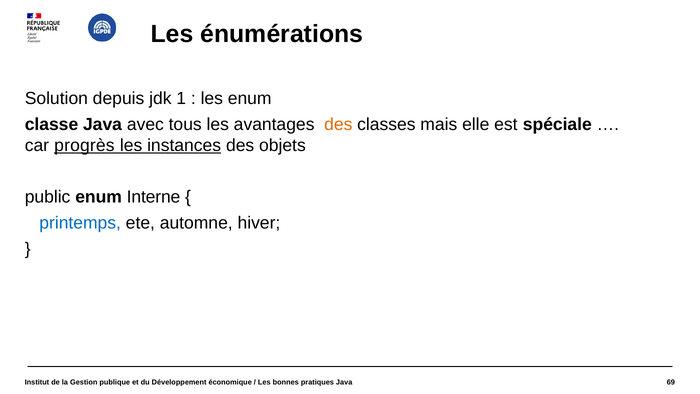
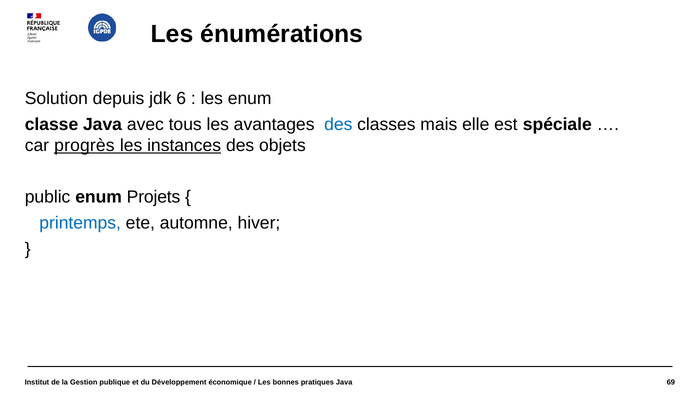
1: 1 -> 6
des at (338, 124) colour: orange -> blue
Interne: Interne -> Projets
